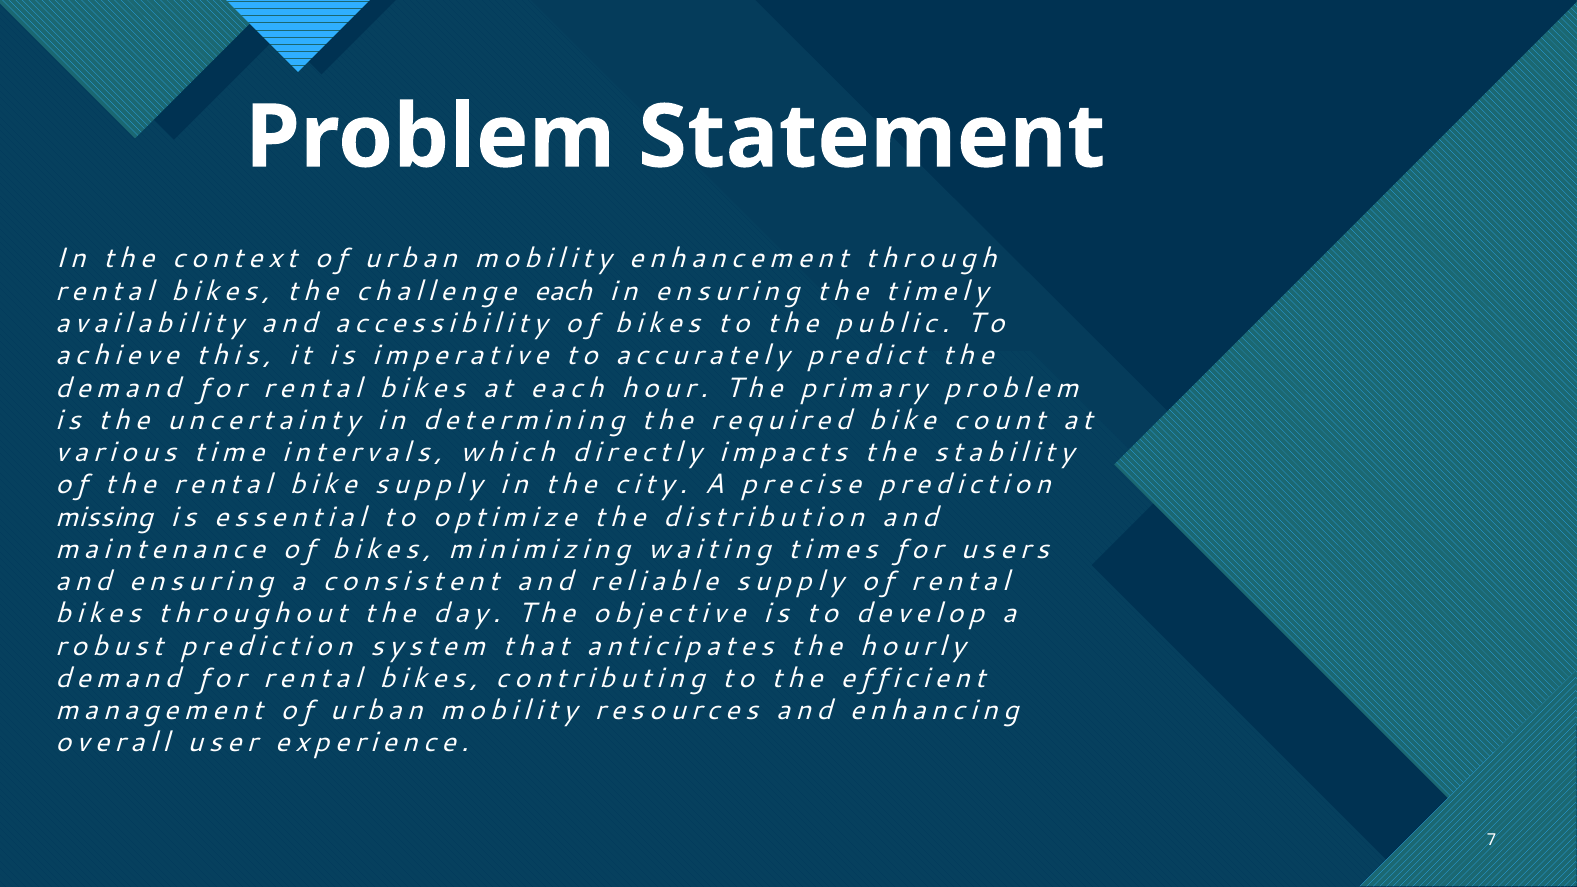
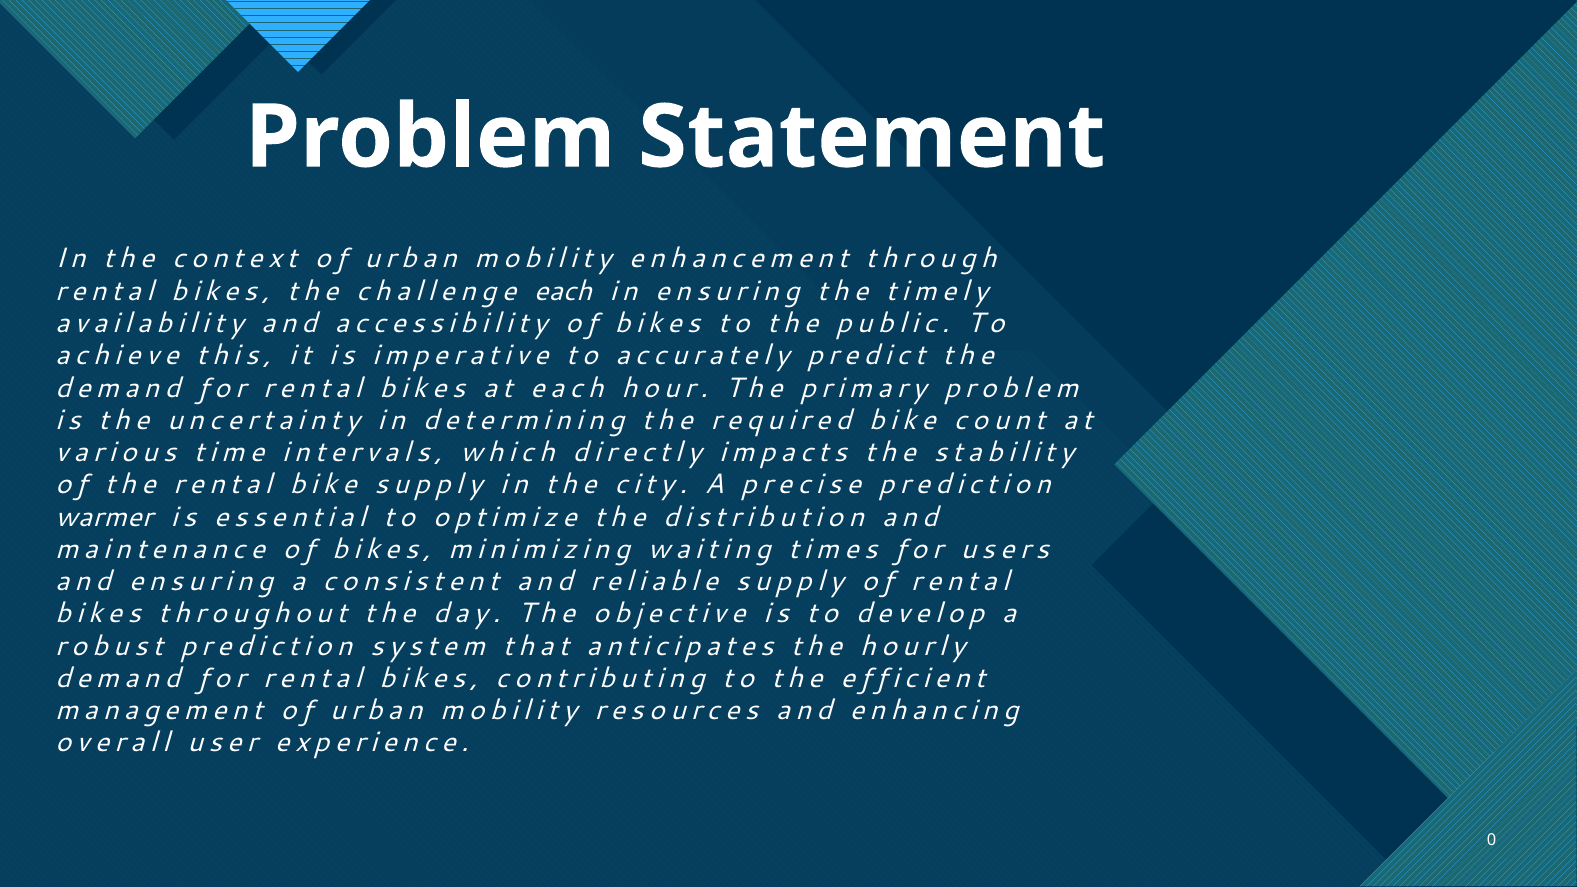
missing: missing -> warmer
7: 7 -> 0
